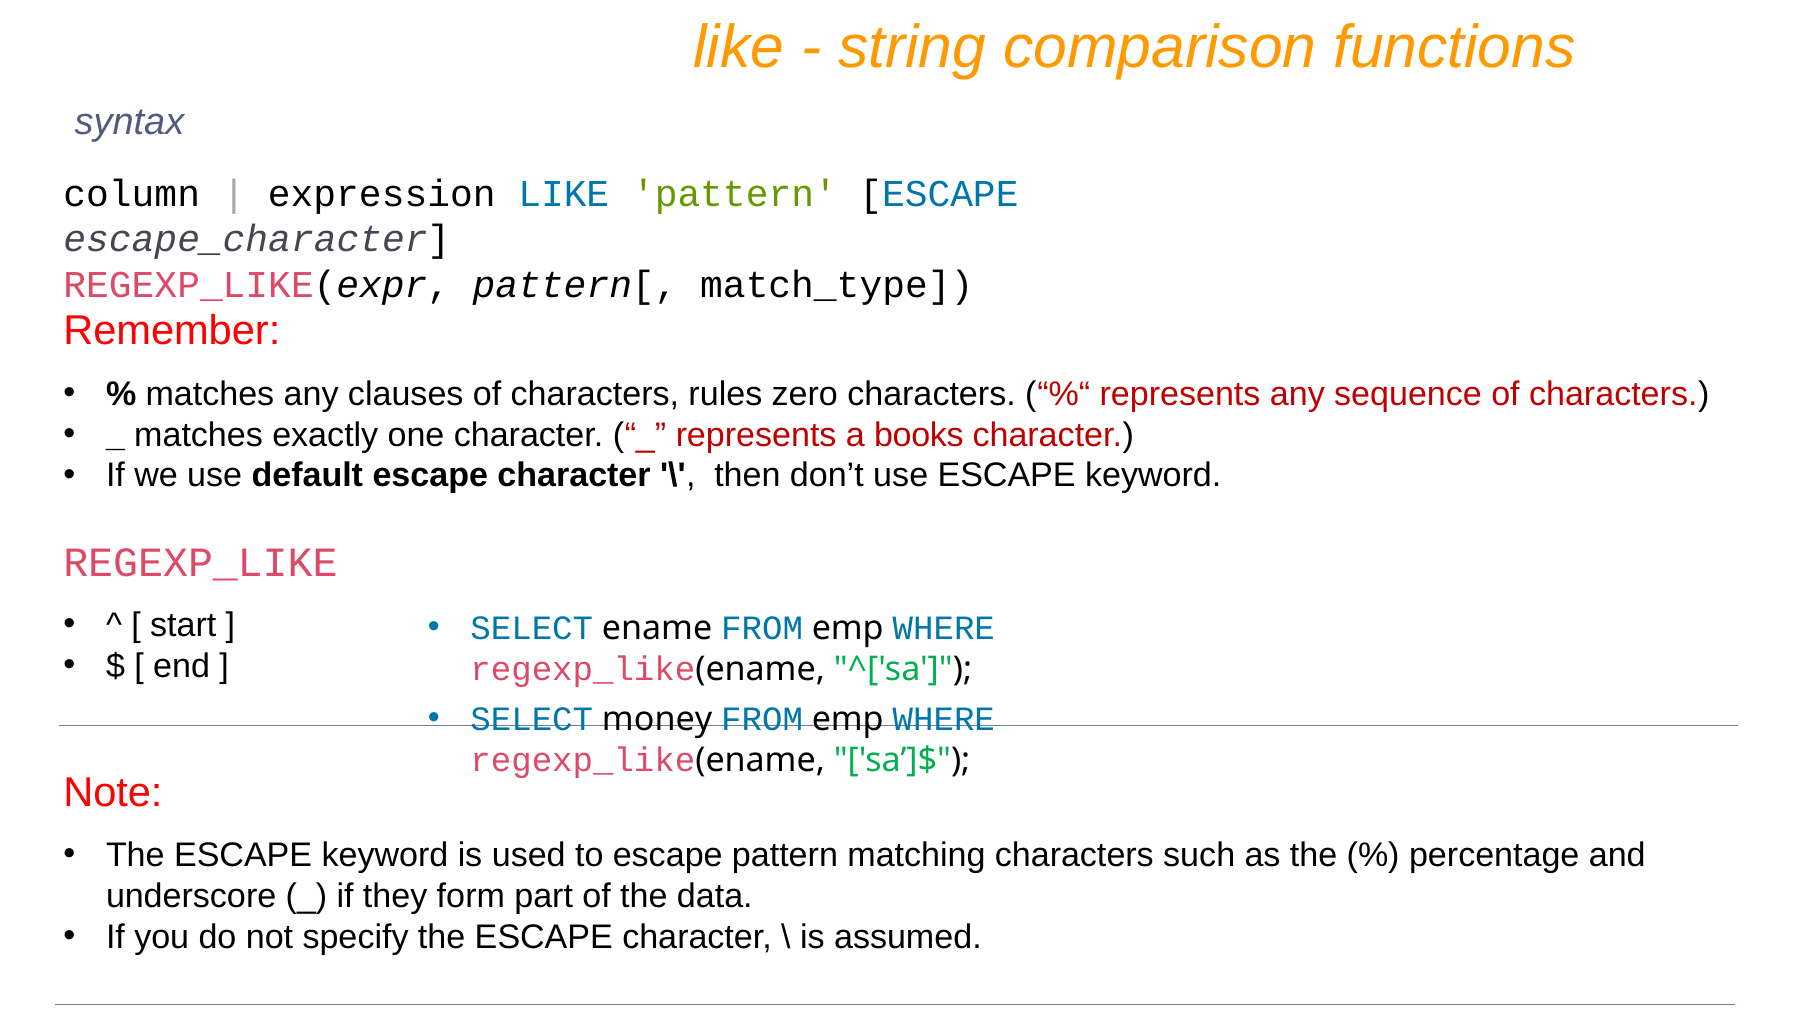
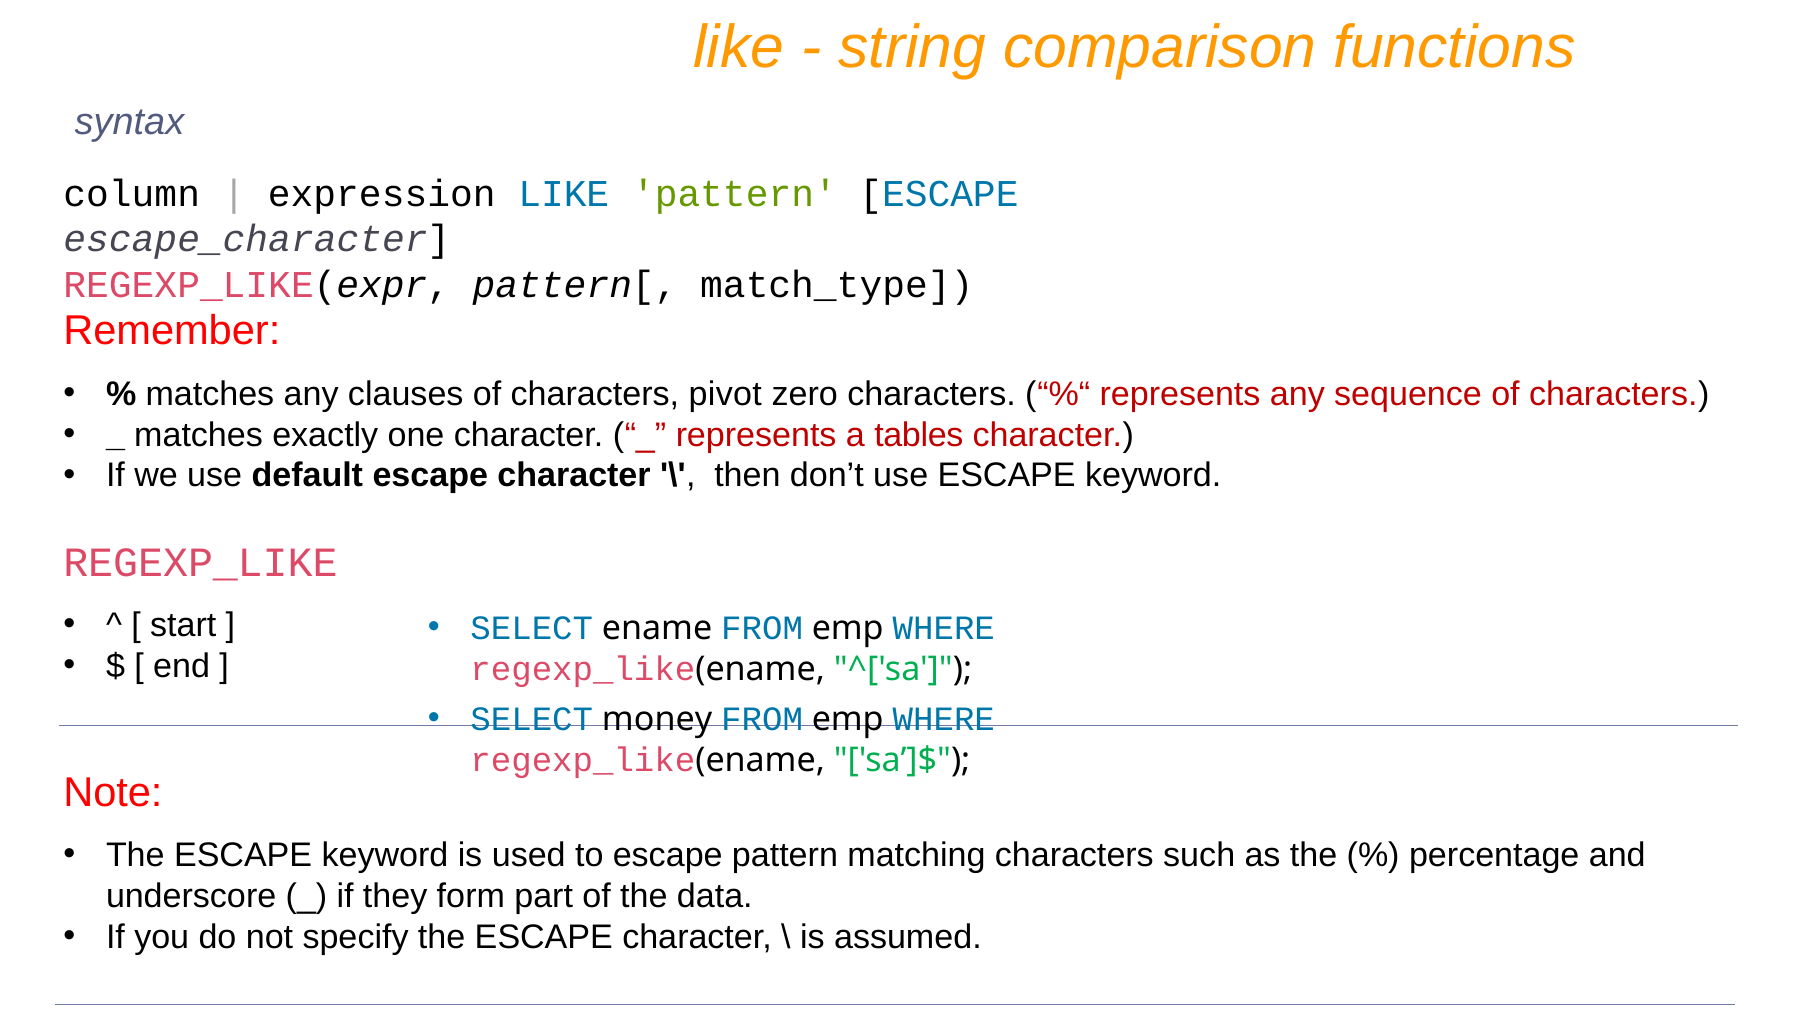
rules: rules -> pivot
books: books -> tables
